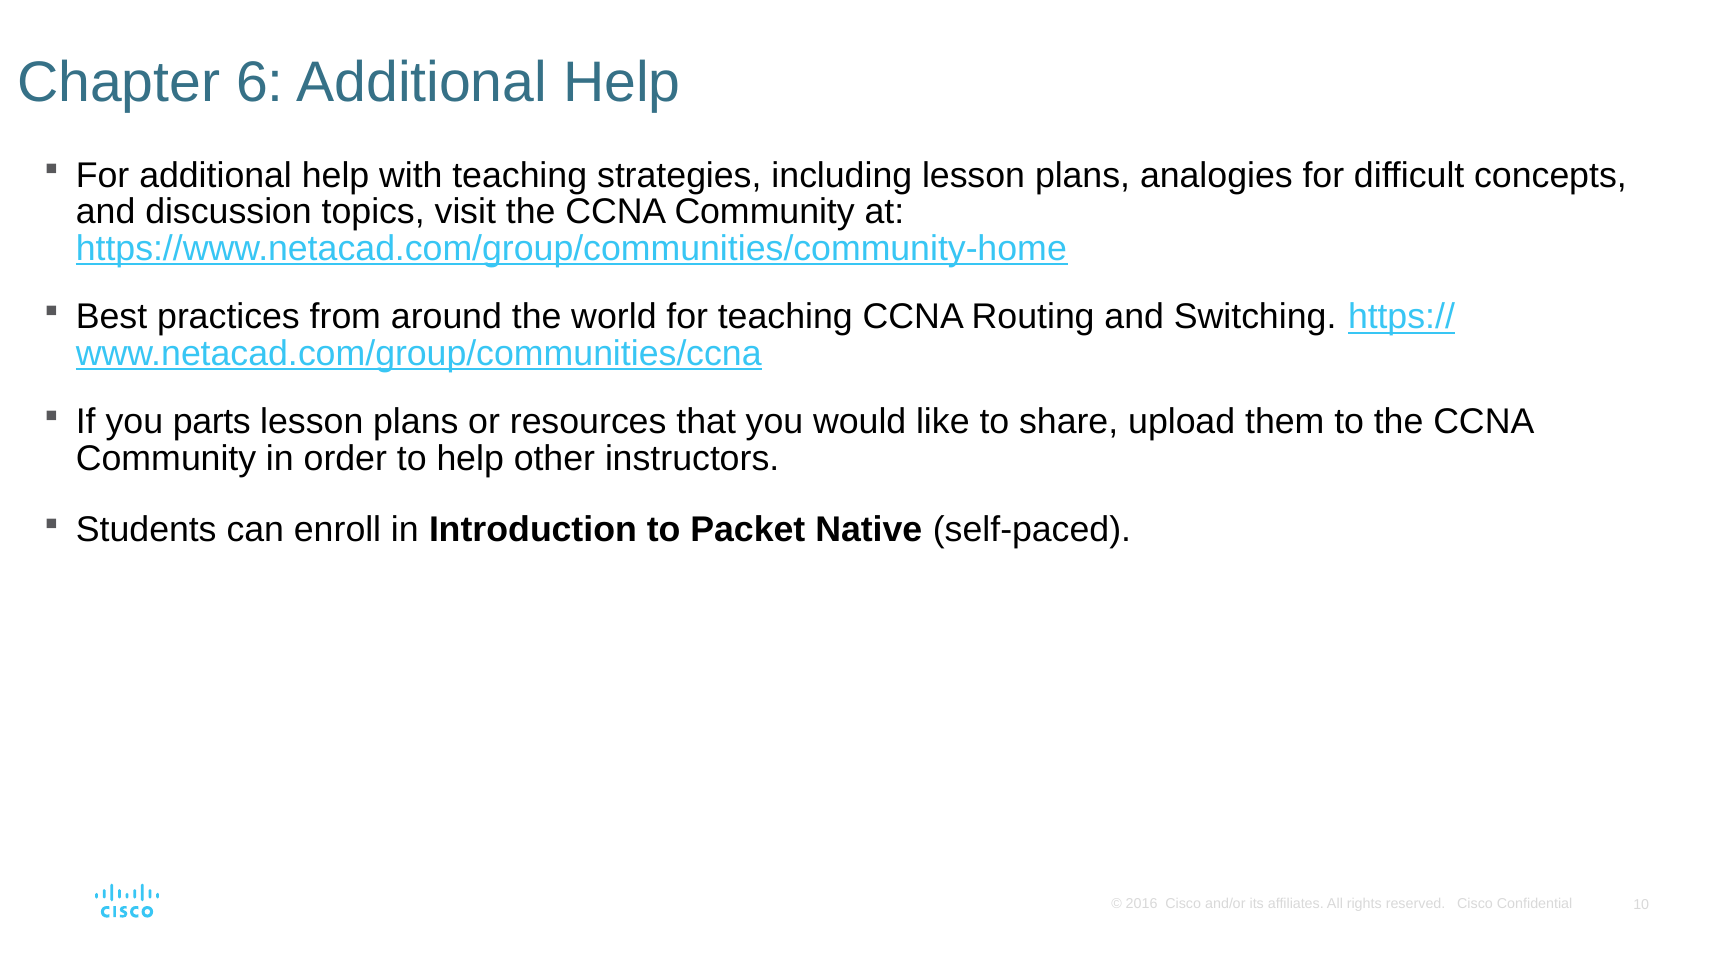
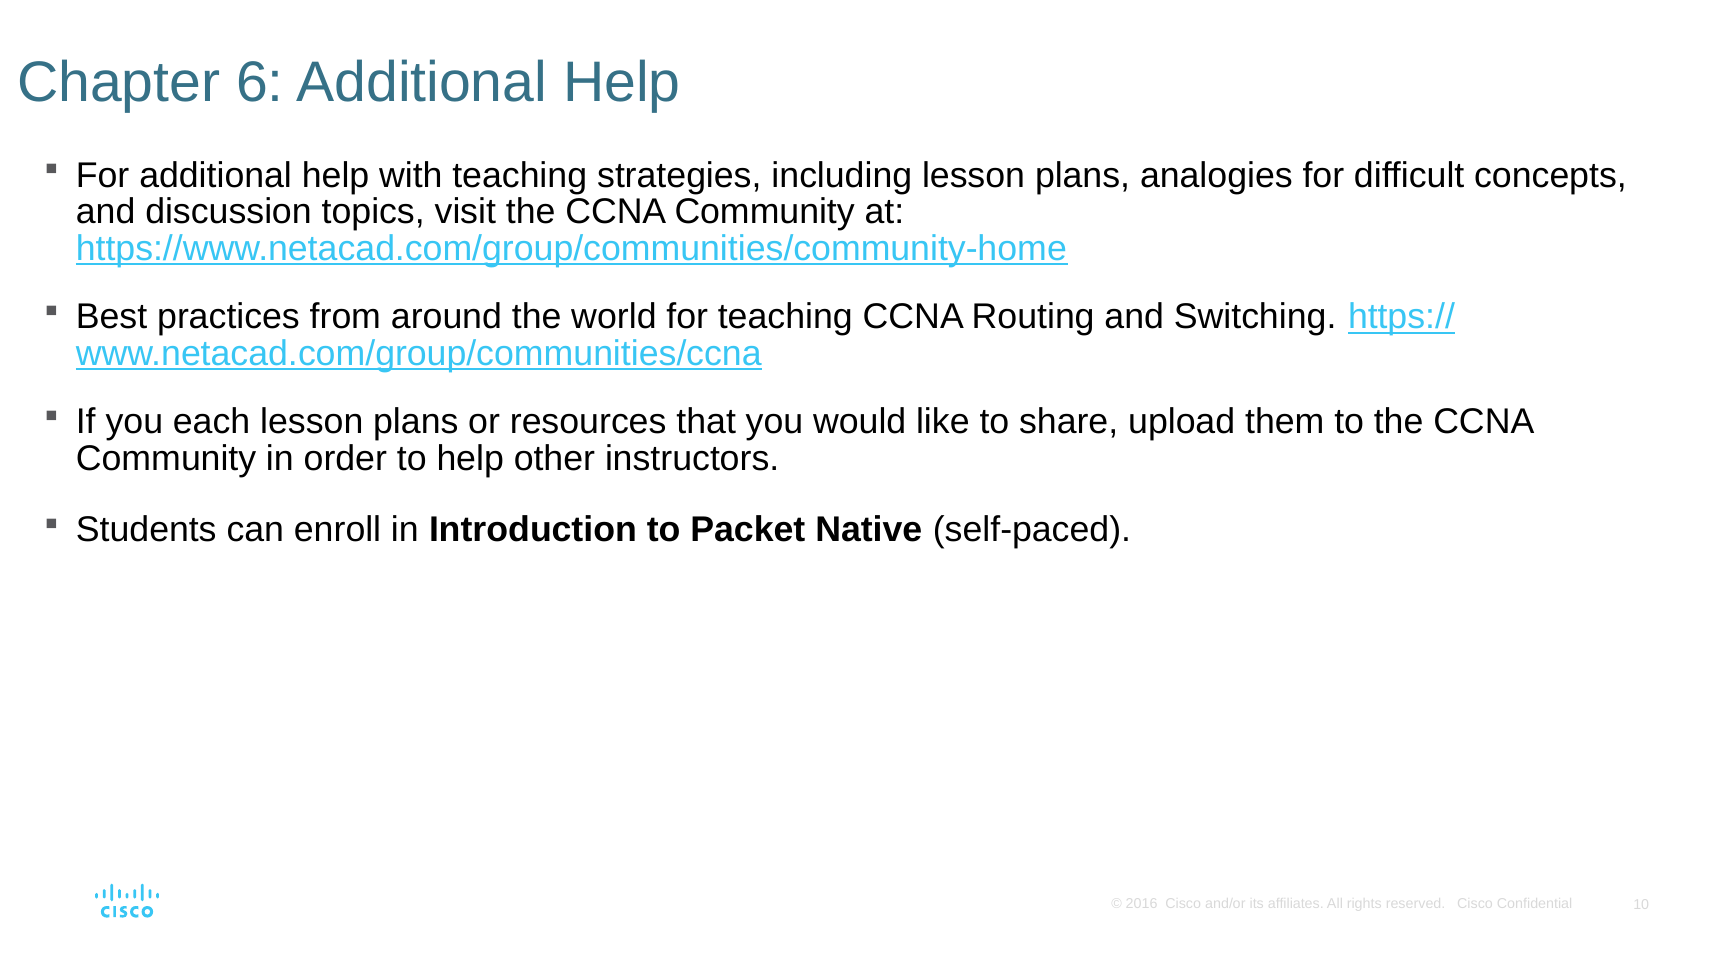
parts: parts -> each
